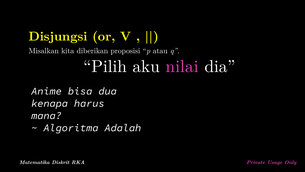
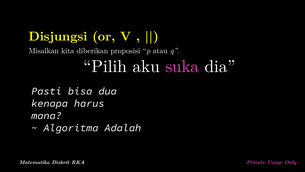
nilai: nilai -> suka
Anime: Anime -> Pasti
